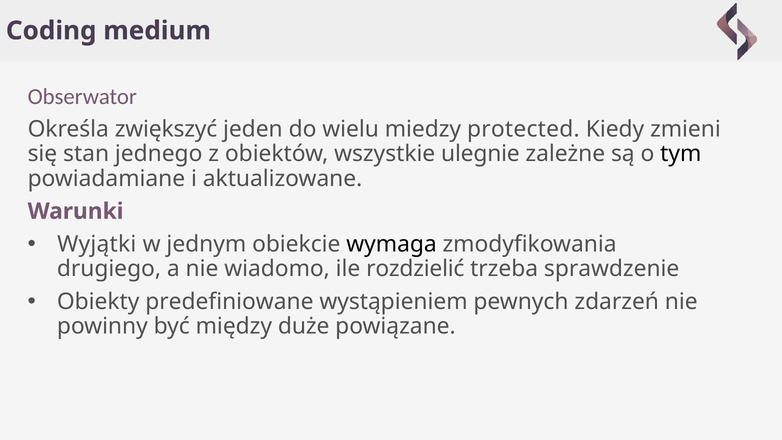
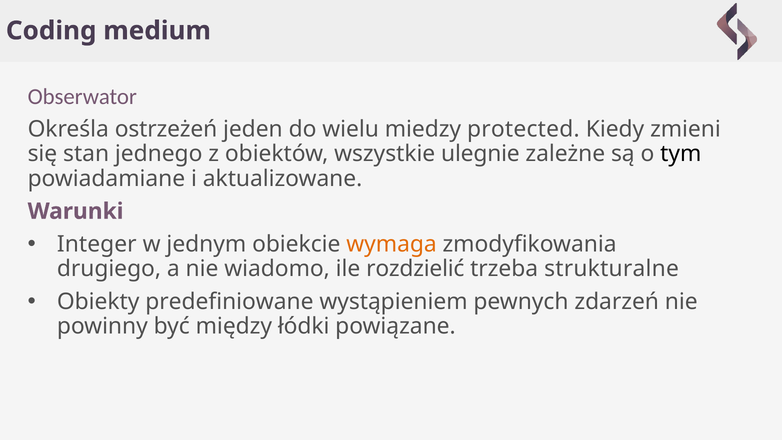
zwiększyć: zwiększyć -> ostrzeżeń
Wyjątki: Wyjątki -> Integer
wymaga colour: black -> orange
sprawdzenie: sprawdzenie -> strukturalne
duże: duże -> łódki
